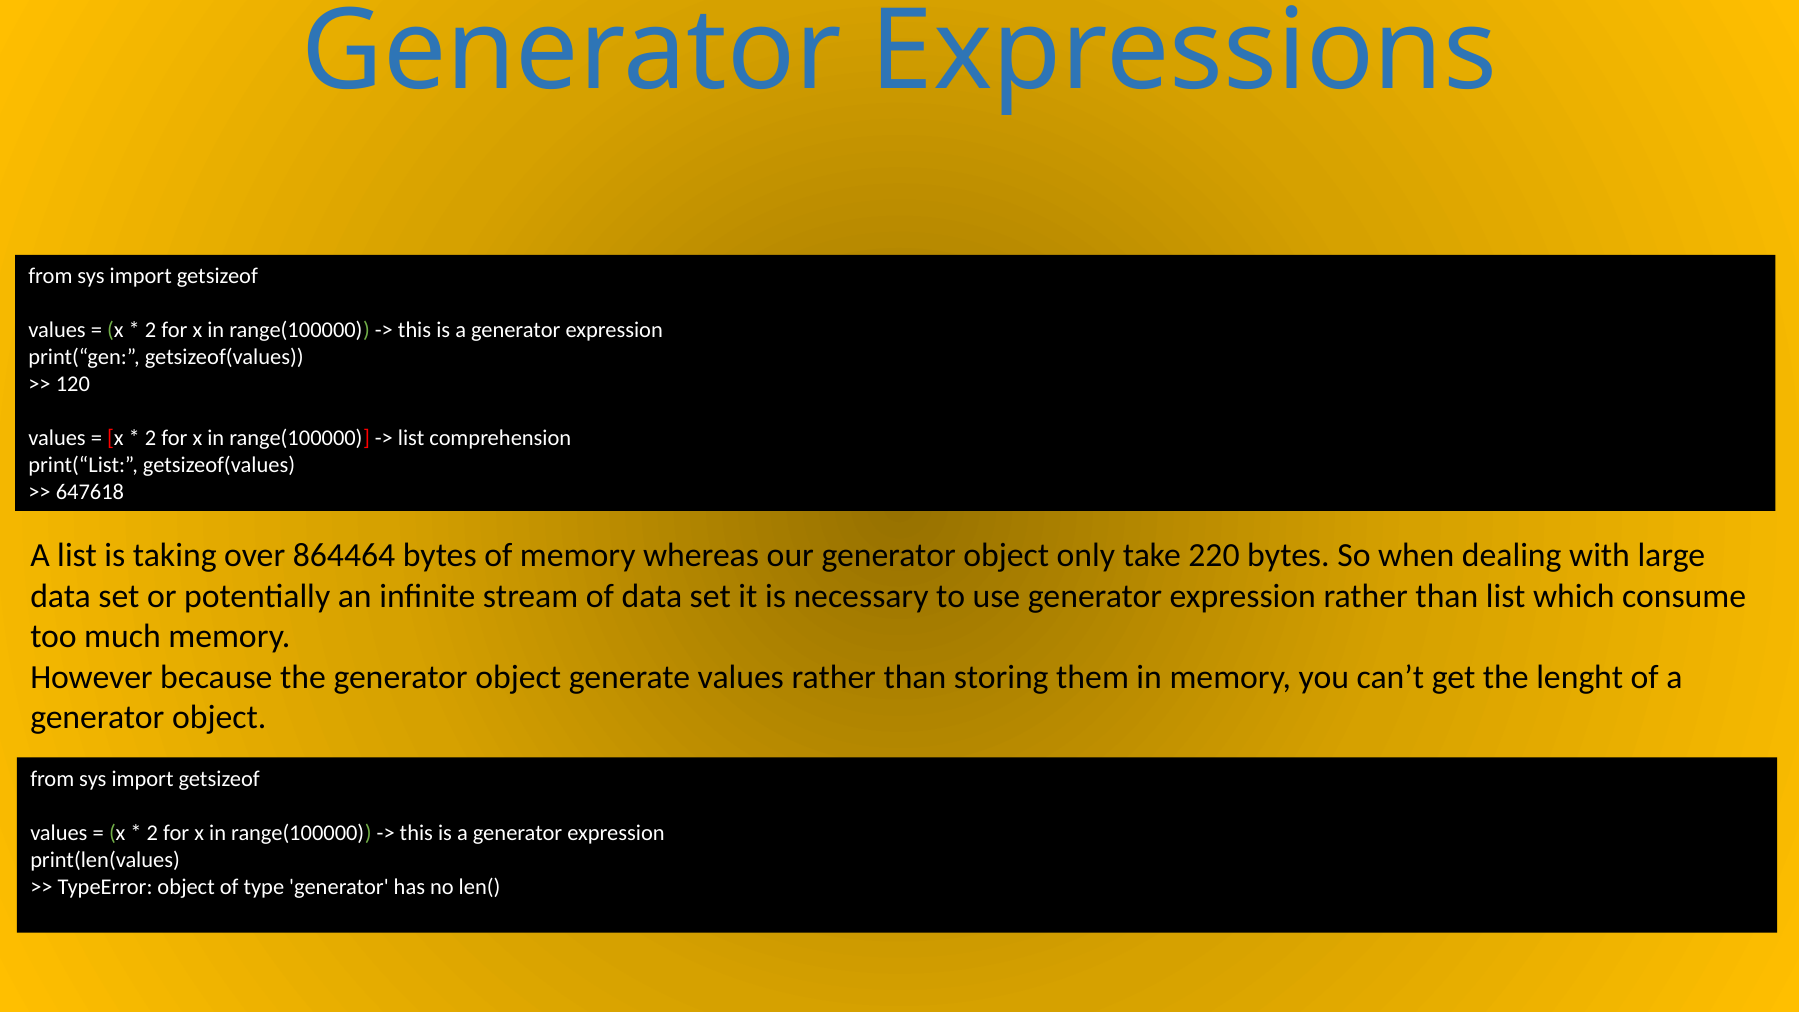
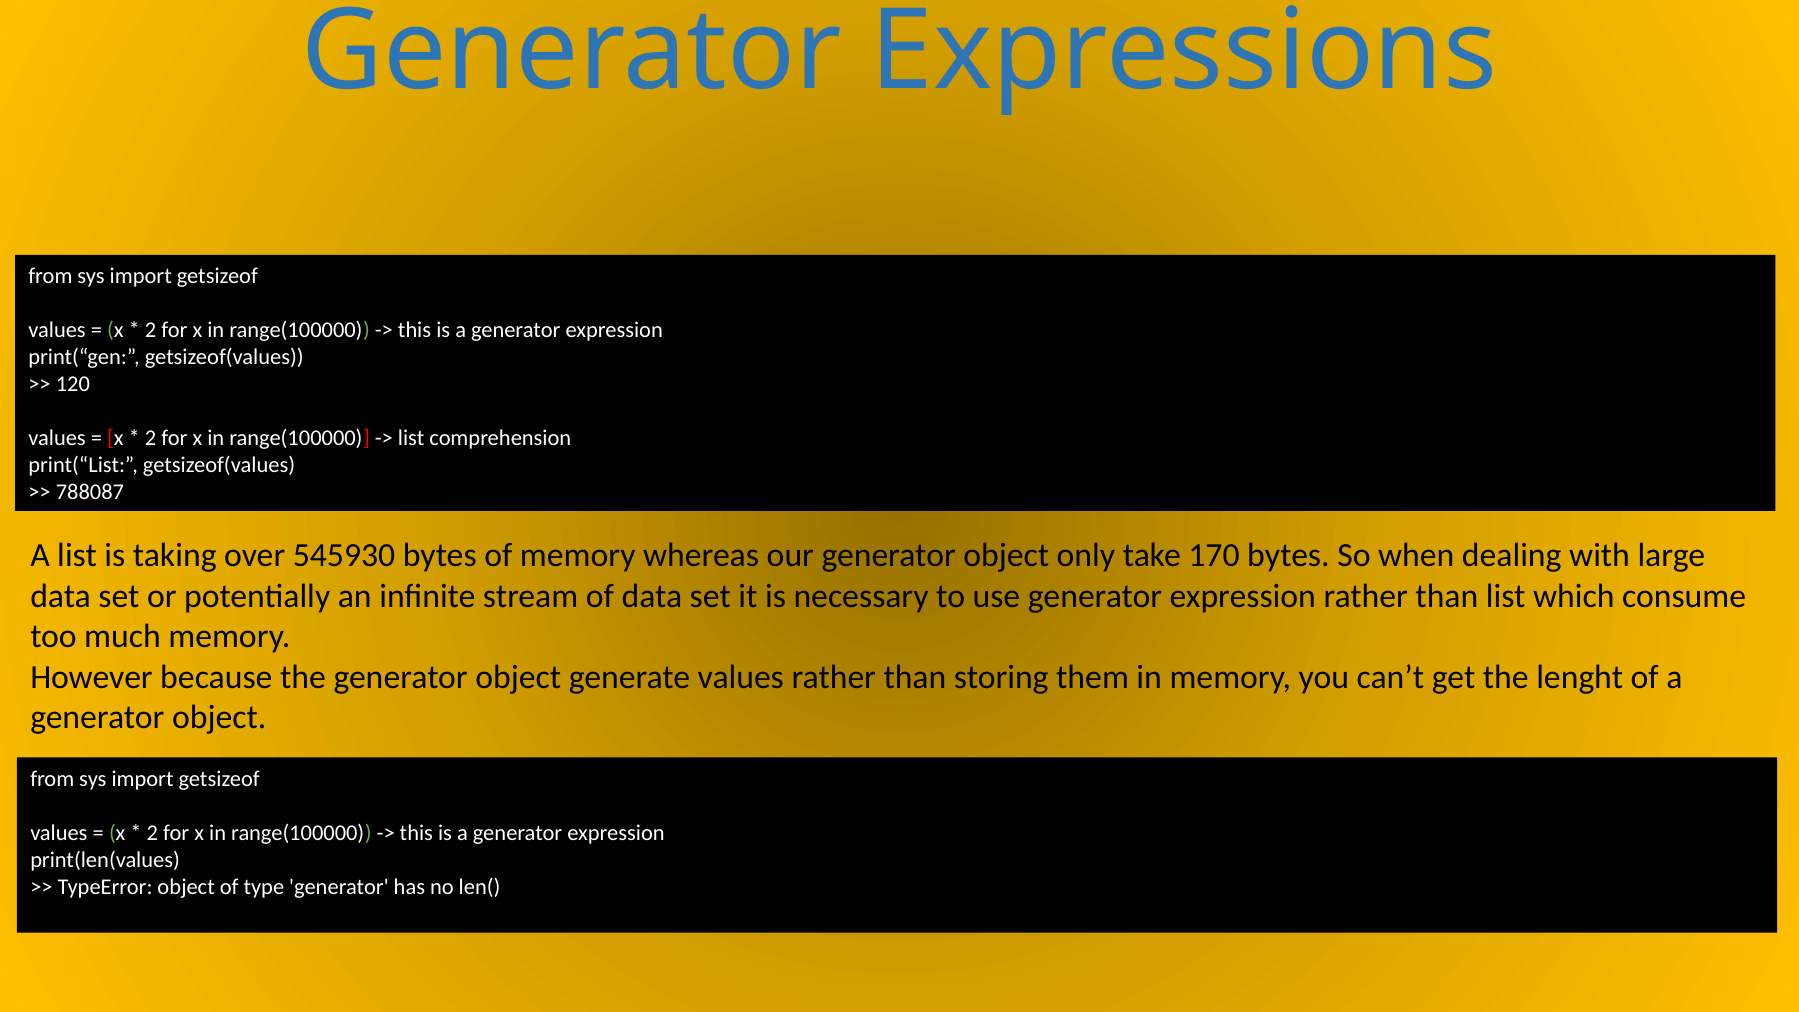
647618: 647618 -> 788087
864464: 864464 -> 545930
220: 220 -> 170
